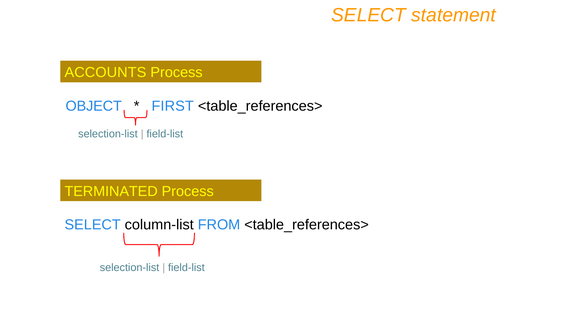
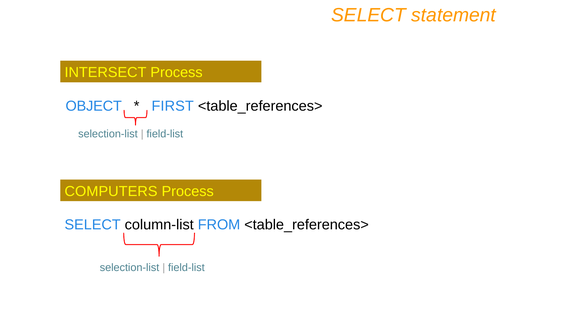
ACCOUNTS: ACCOUNTS -> INTERSECT
TERMINATED: TERMINATED -> COMPUTERS
